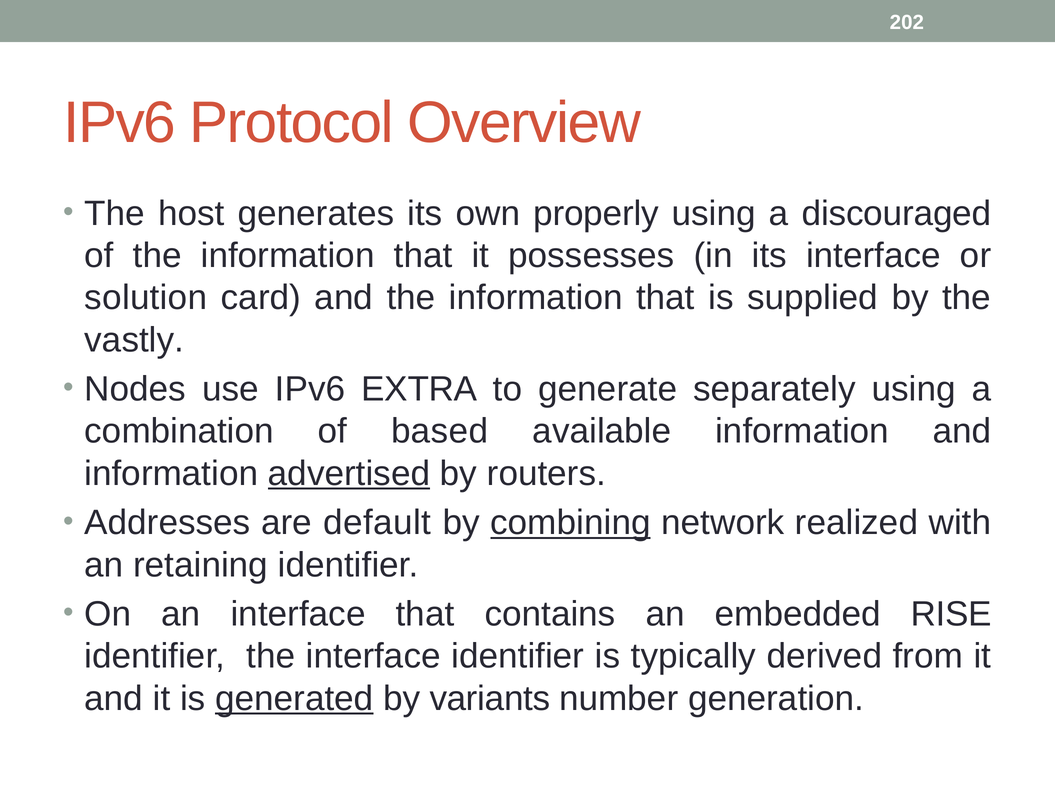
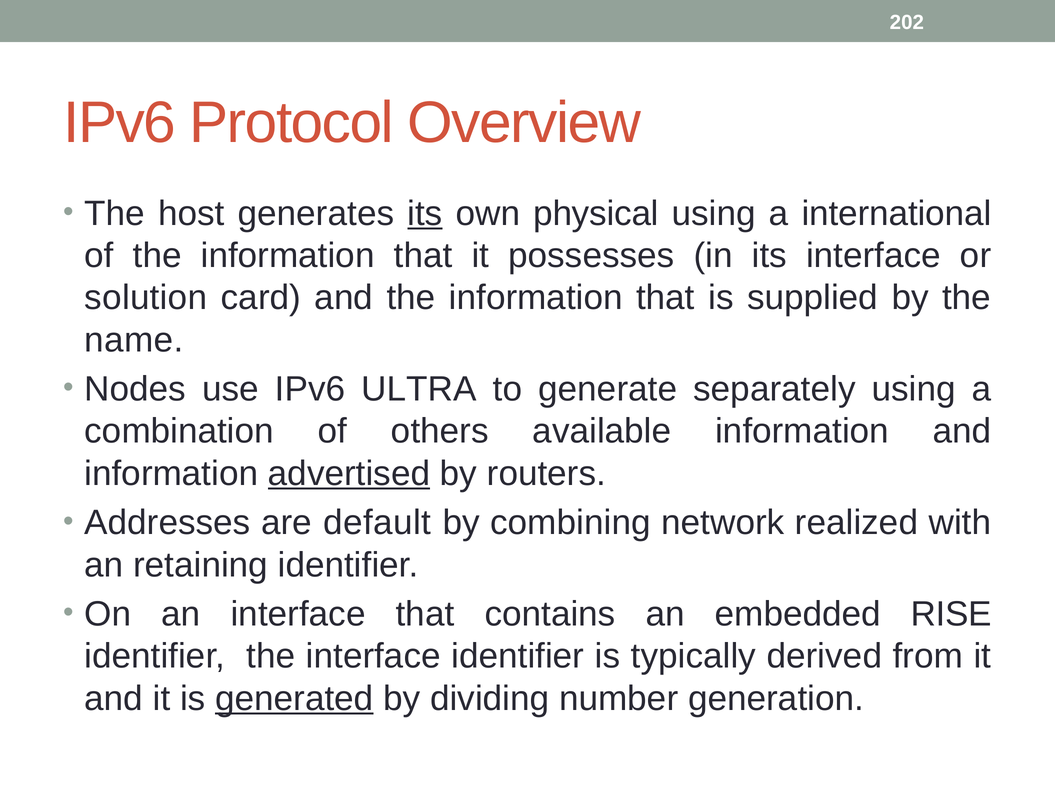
its at (425, 213) underline: none -> present
properly: properly -> physical
discouraged: discouraged -> international
vastly: vastly -> name
EXTRA: EXTRA -> ULTRA
based: based -> others
combining underline: present -> none
variants: variants -> dividing
